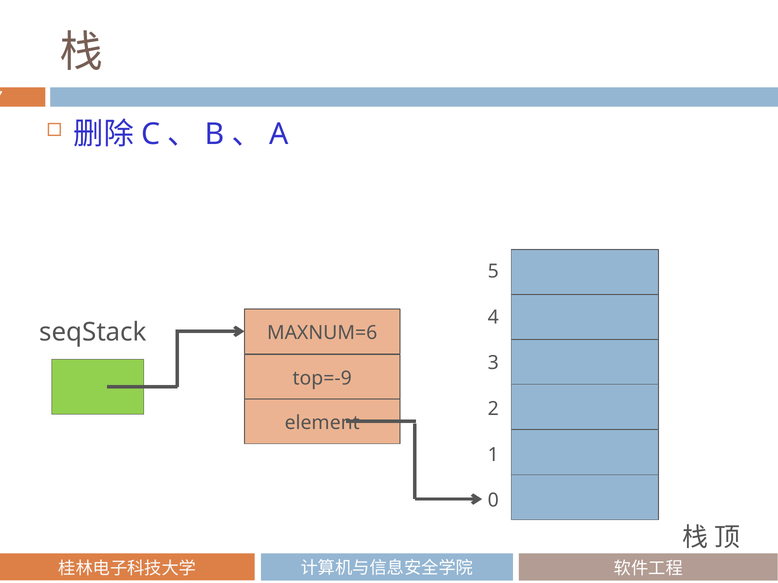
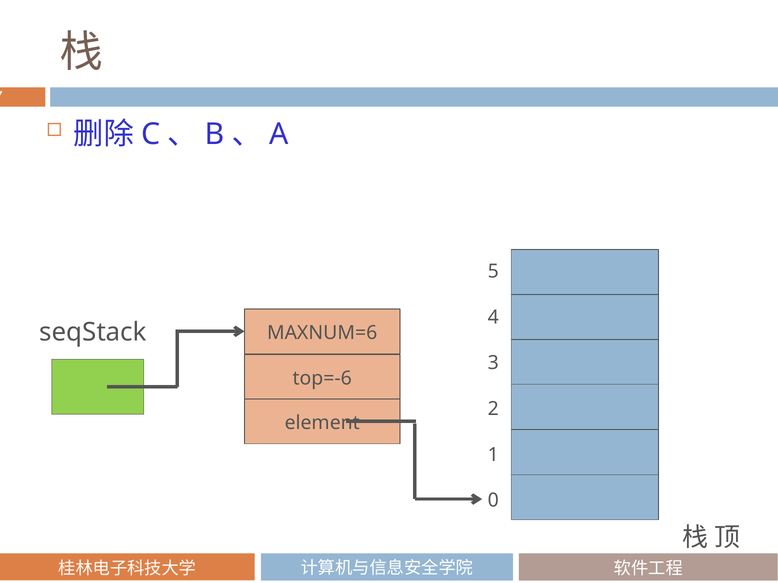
top=-9: top=-9 -> top=-6
